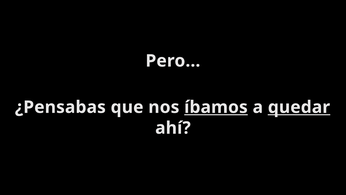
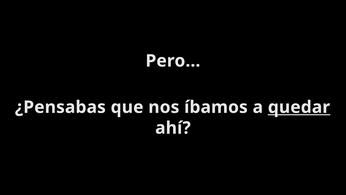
íbamos underline: present -> none
